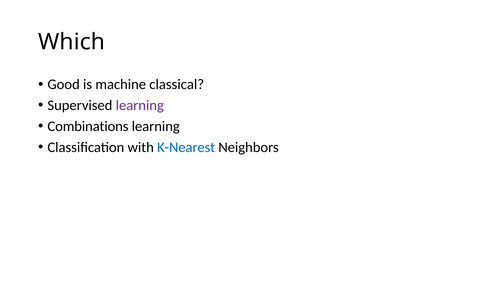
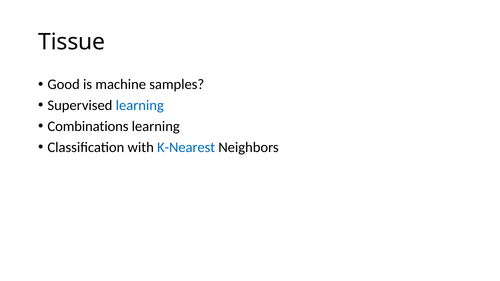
Which: Which -> Tissue
classical: classical -> samples
learning at (140, 106) colour: purple -> blue
